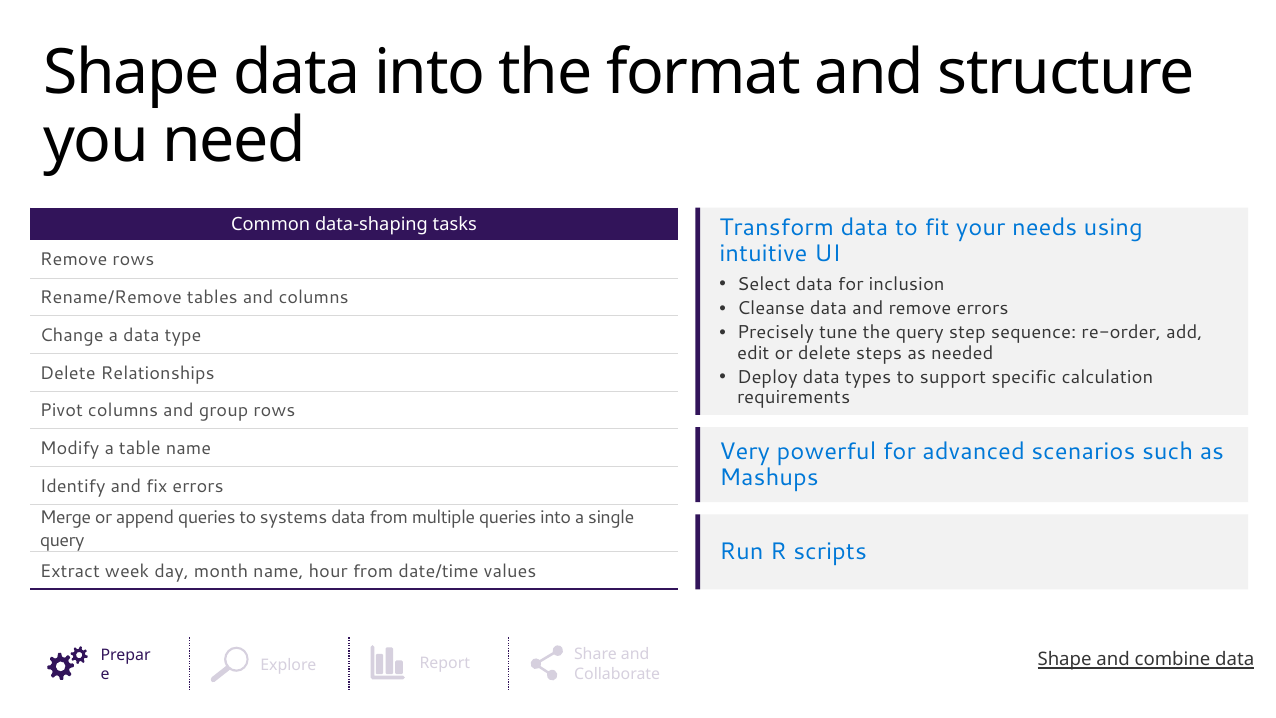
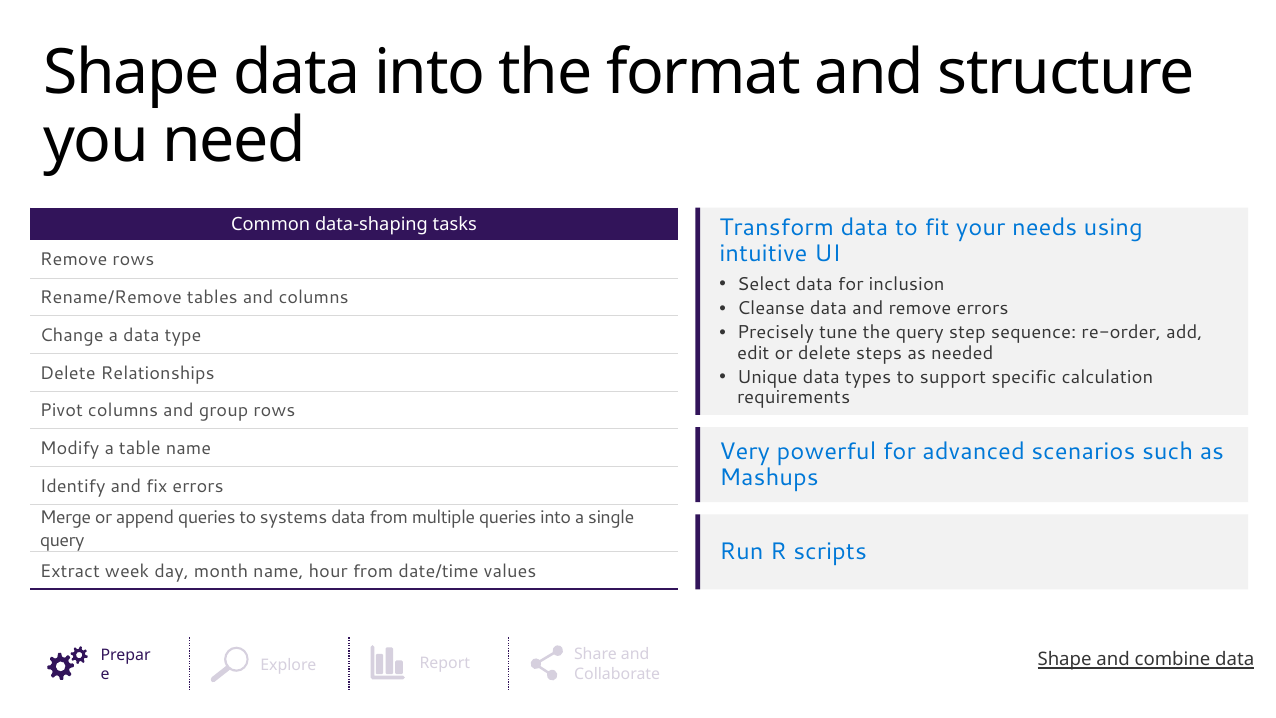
Deploy: Deploy -> Unique
